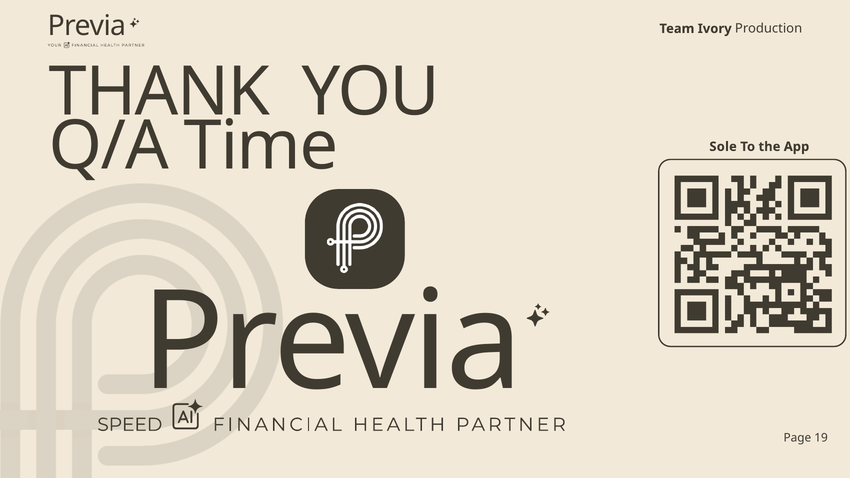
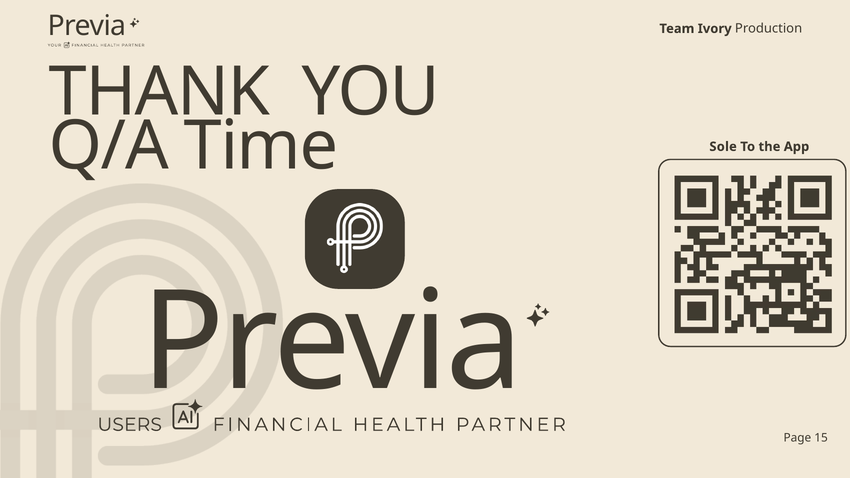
SPEED: SPEED -> USERS
19: 19 -> 15
